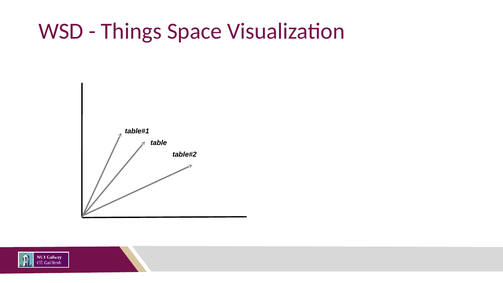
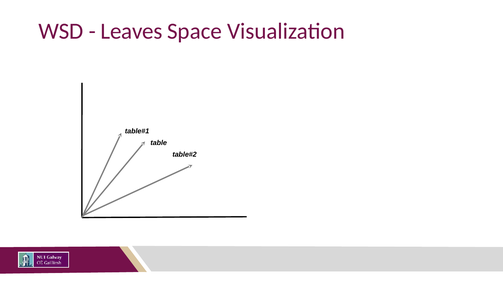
Things: Things -> Leaves
